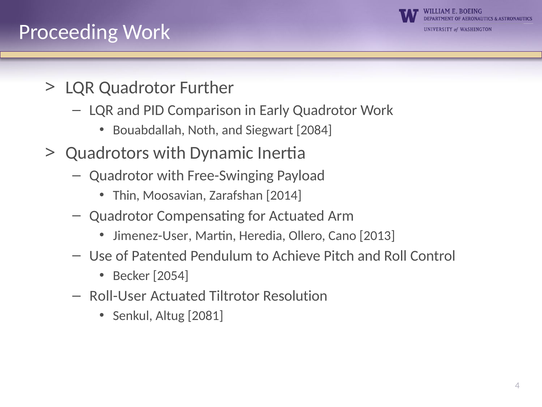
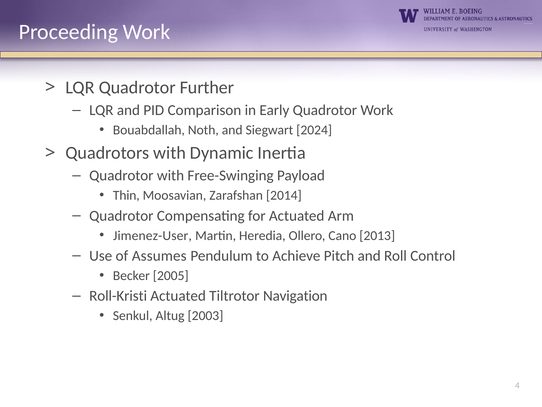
2084: 2084 -> 2024
Patented: Patented -> Assumes
2054: 2054 -> 2005
Roll-User: Roll-User -> Roll-Kristi
Resolution: Resolution -> Navigation
2081: 2081 -> 2003
